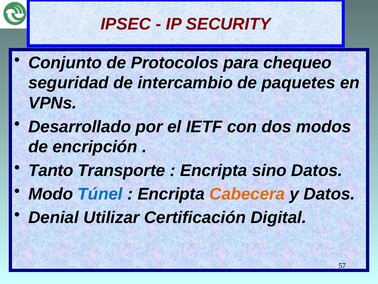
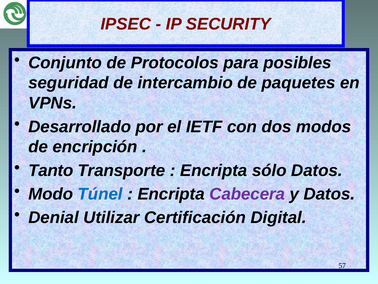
chequeo: chequeo -> posibles
sino: sino -> sólo
Cabecera colour: orange -> purple
